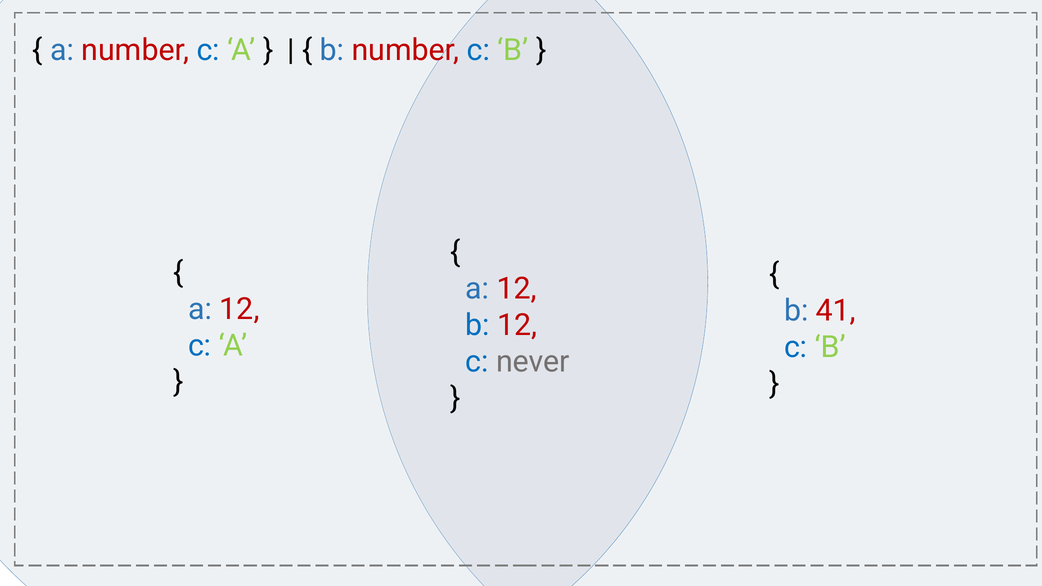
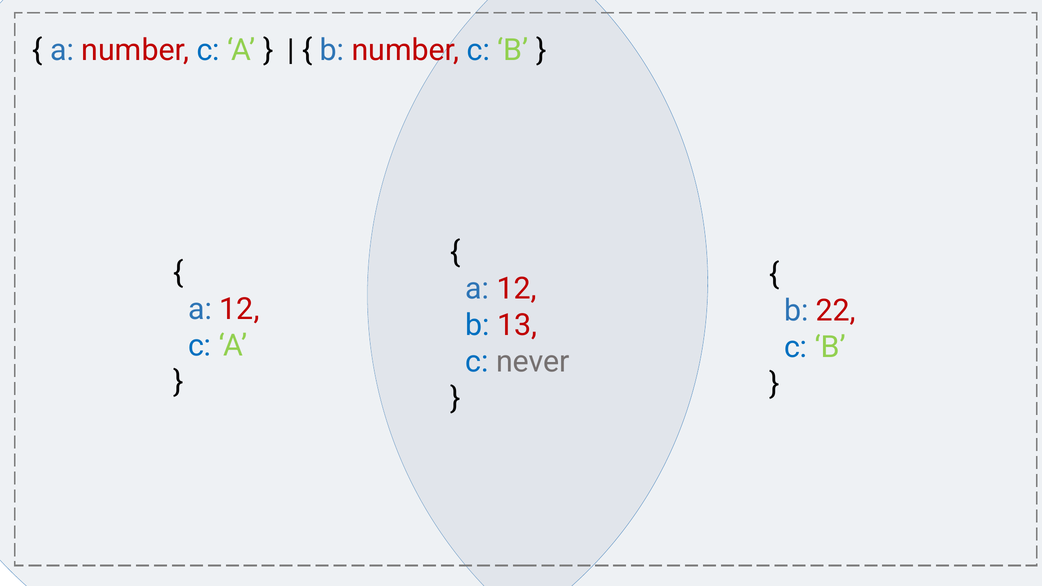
41: 41 -> 22
b 12: 12 -> 13
